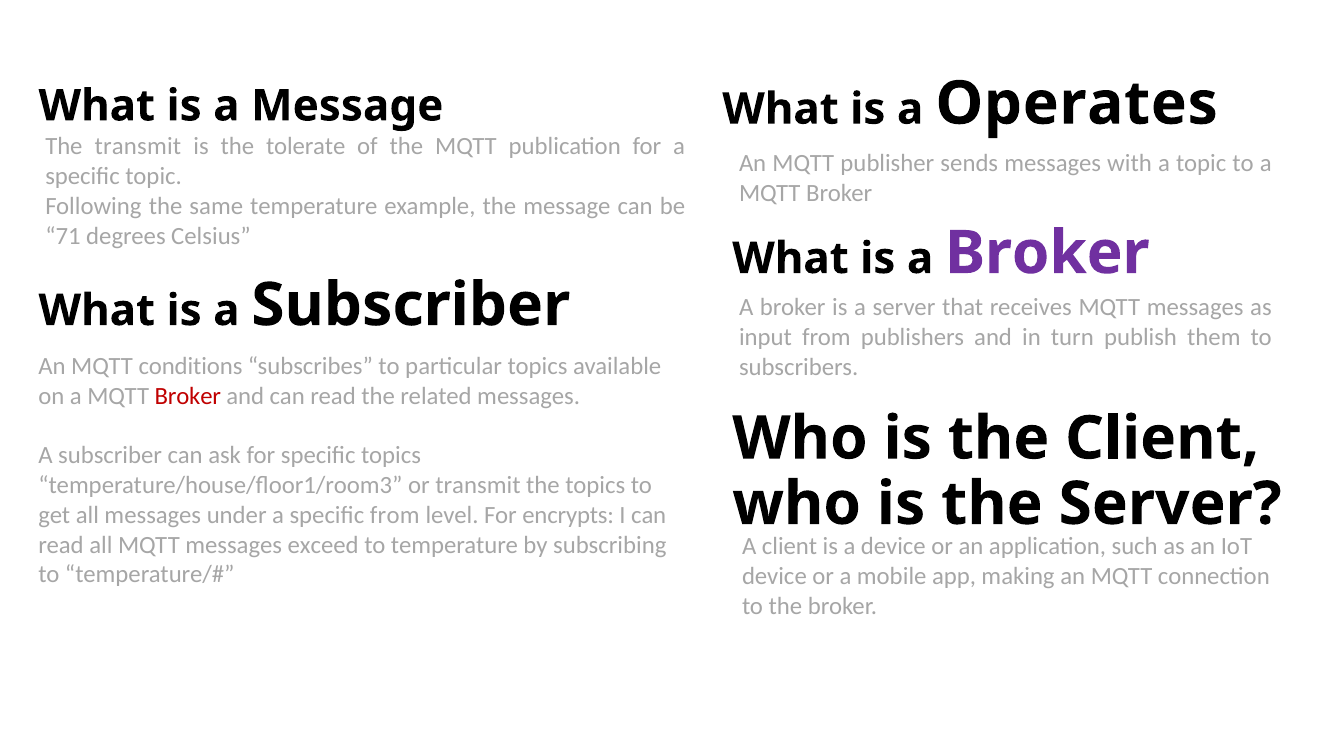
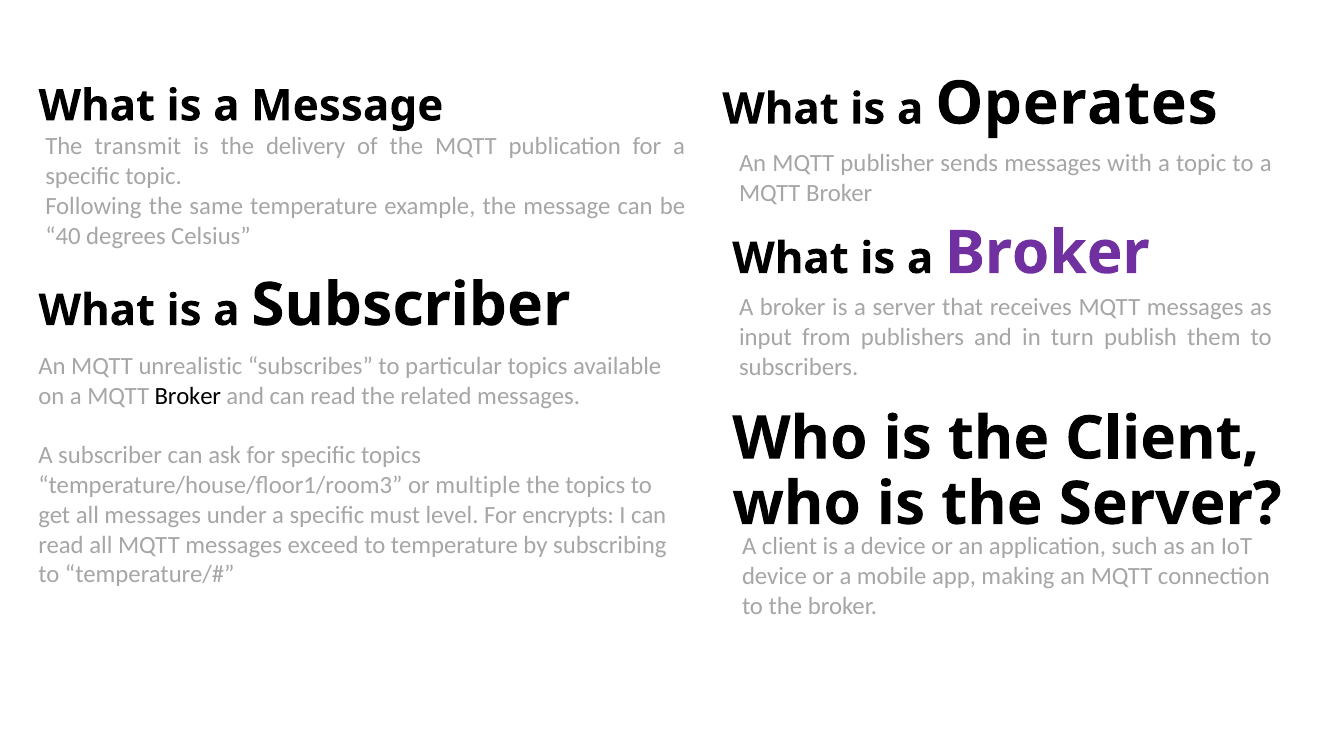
tolerate: tolerate -> delivery
71: 71 -> 40
conditions: conditions -> unrealistic
Broker at (188, 396) colour: red -> black
or transmit: transmit -> multiple
specific from: from -> must
